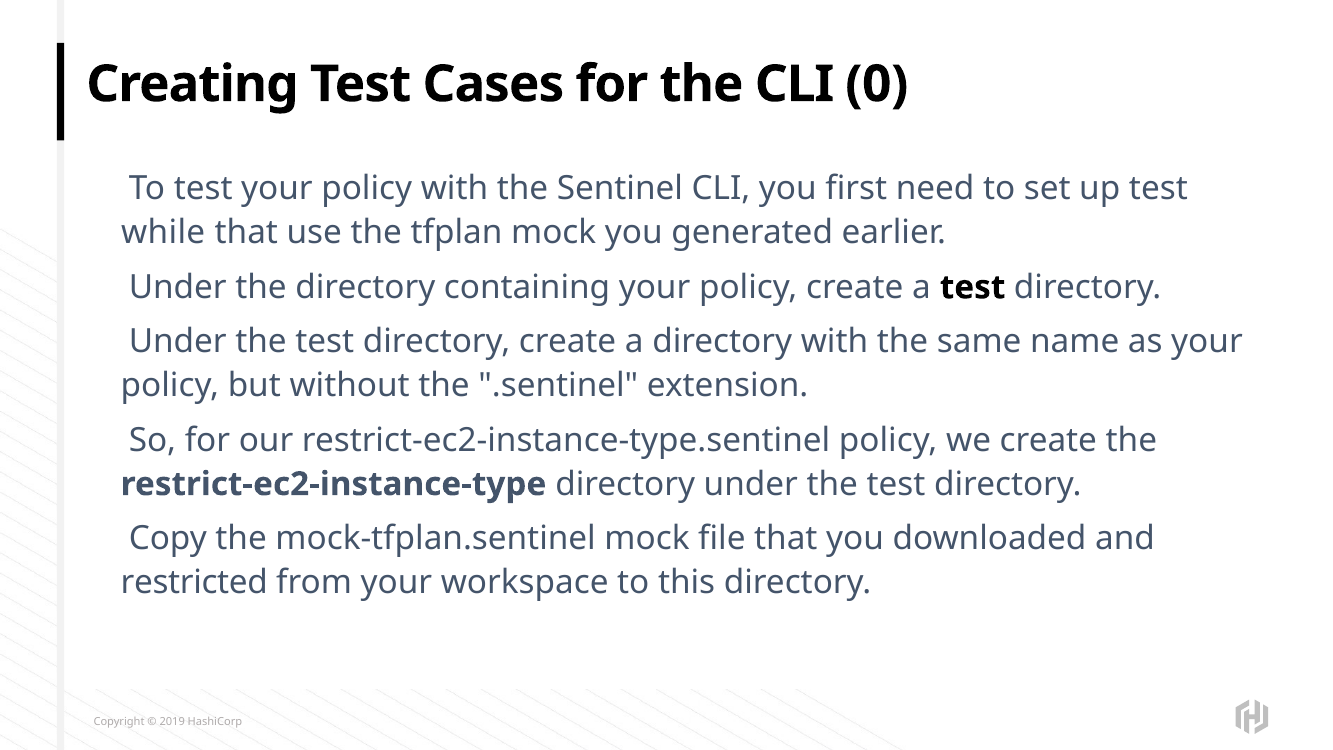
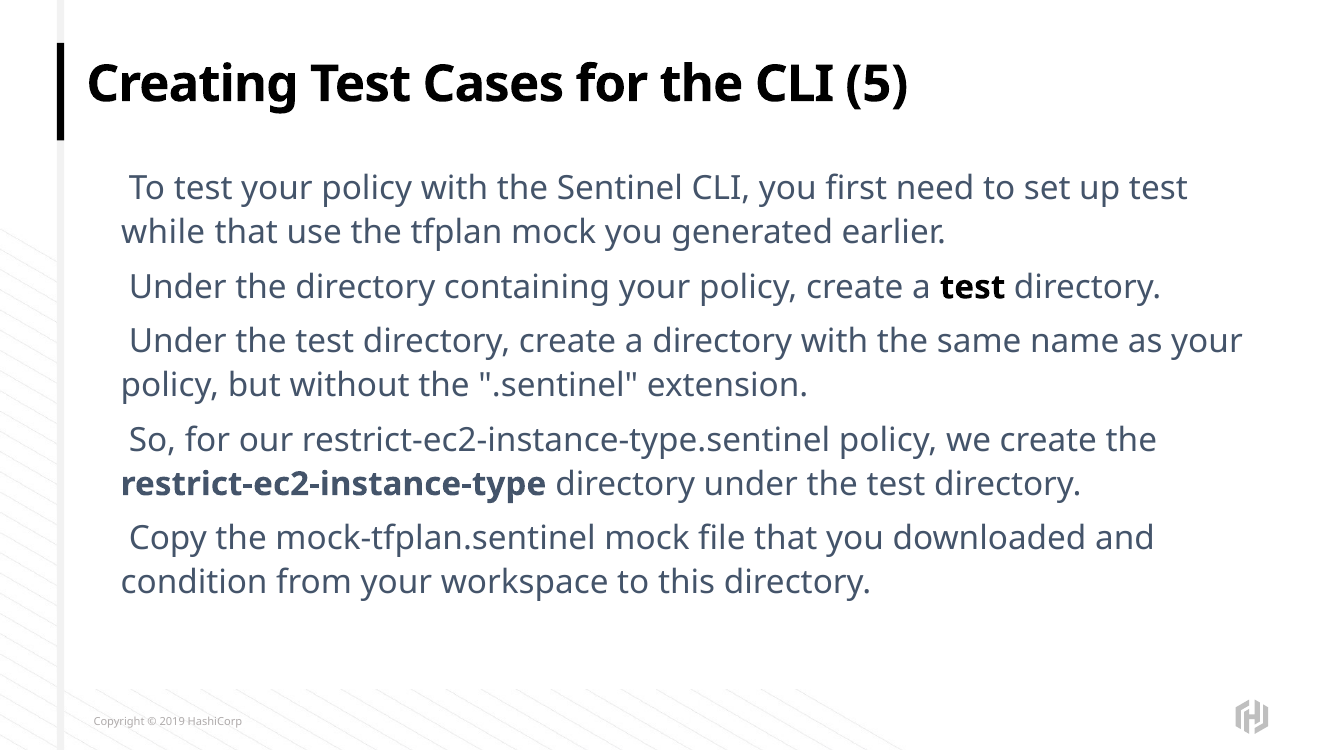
0: 0 -> 5
restricted: restricted -> condition
